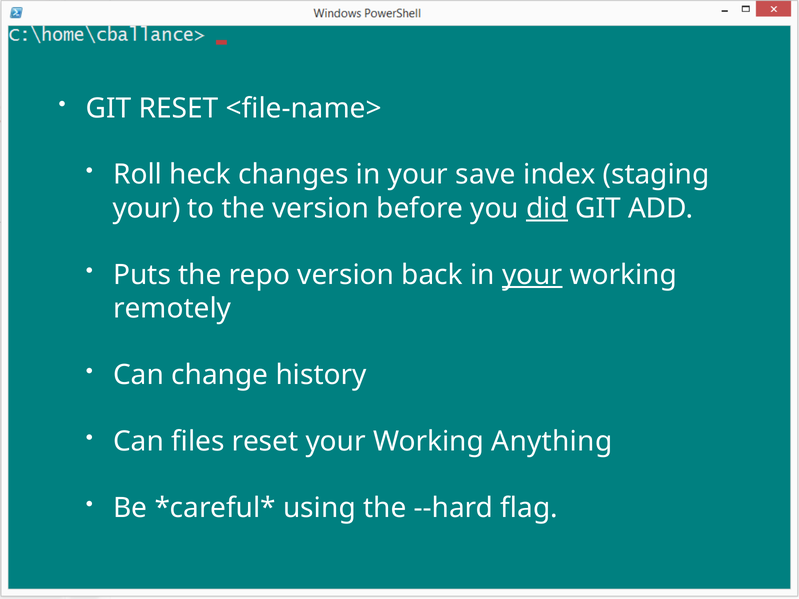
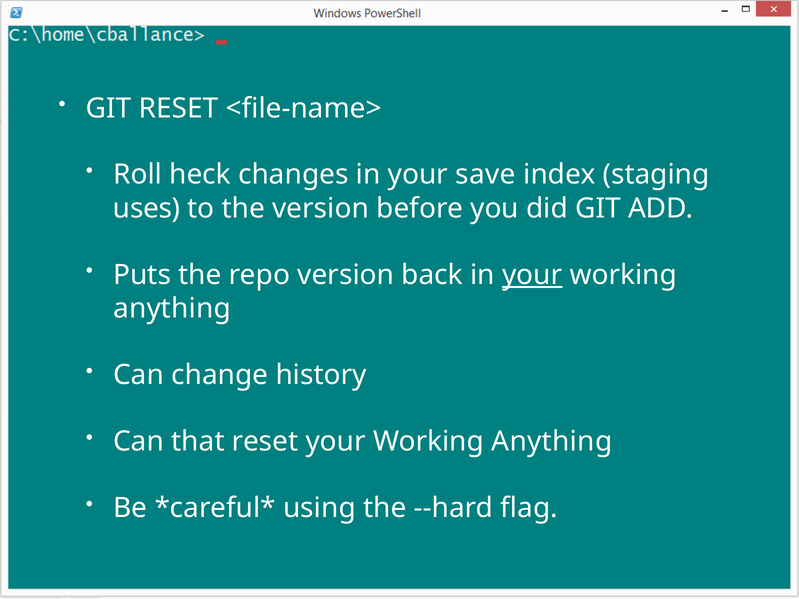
your at (147, 209): your -> uses
did underline: present -> none
remotely at (172, 309): remotely -> anything
files: files -> that
